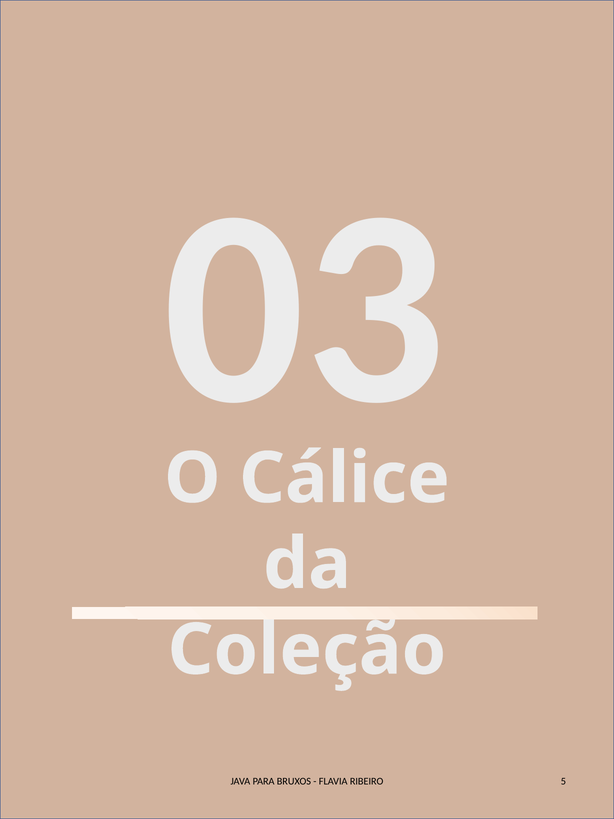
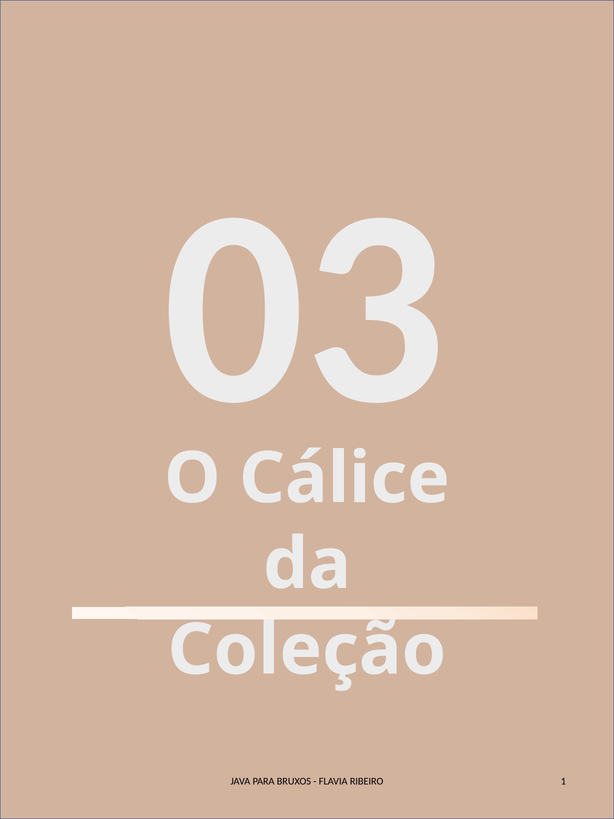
5: 5 -> 1
